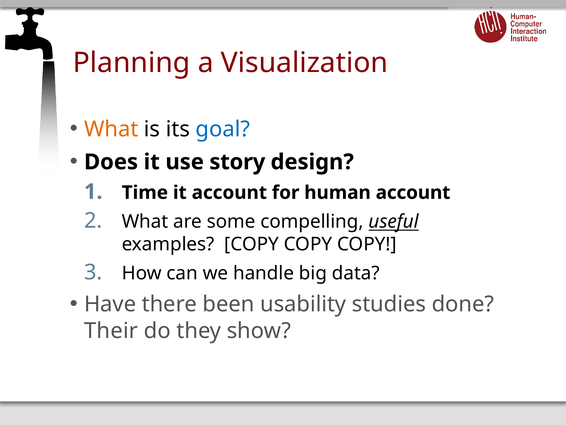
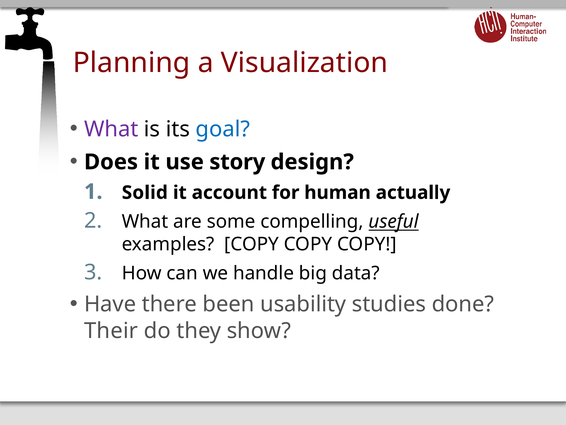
What at (111, 129) colour: orange -> purple
Time: Time -> Solid
human account: account -> actually
